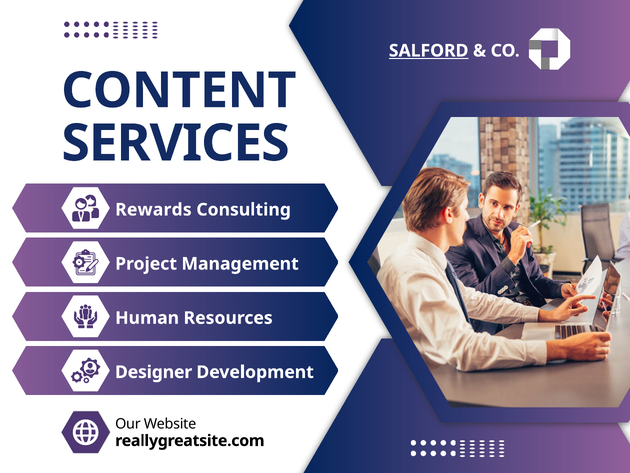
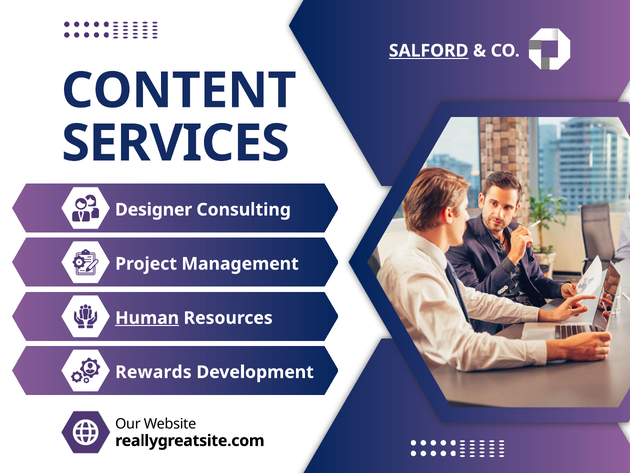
Rewards: Rewards -> Designer
Human underline: none -> present
Designer: Designer -> Rewards
